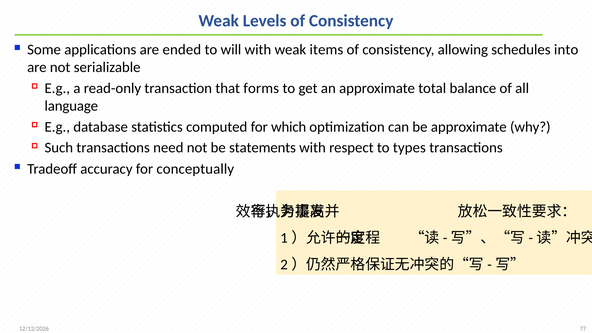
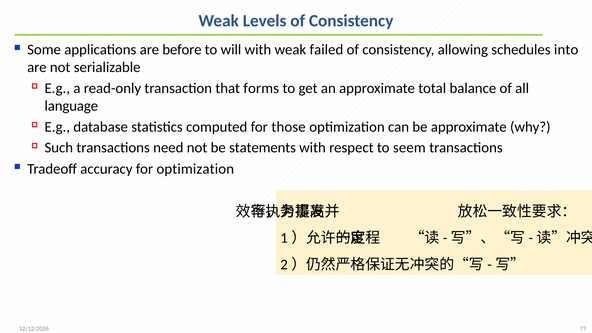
ended: ended -> before
items: items -> failed
which: which -> those
types: types -> seem
for conceptually: conceptually -> optimization
